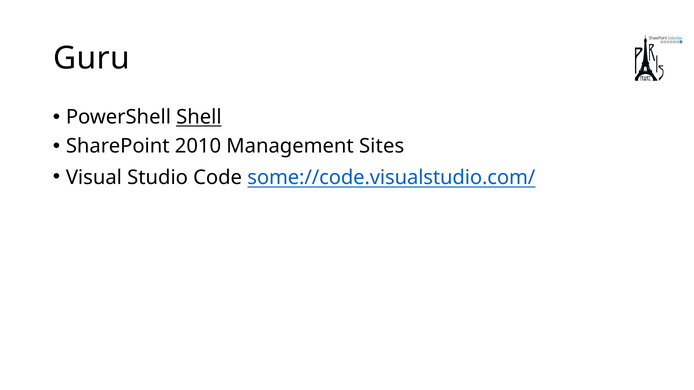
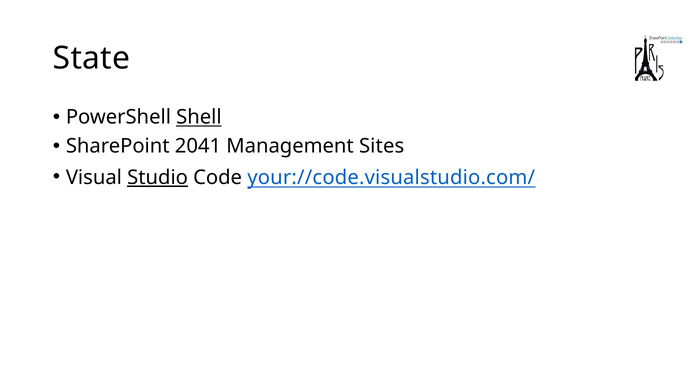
Guru: Guru -> State
2010: 2010 -> 2041
Studio underline: none -> present
some://code.visualstudio.com/: some://code.visualstudio.com/ -> your://code.visualstudio.com/
